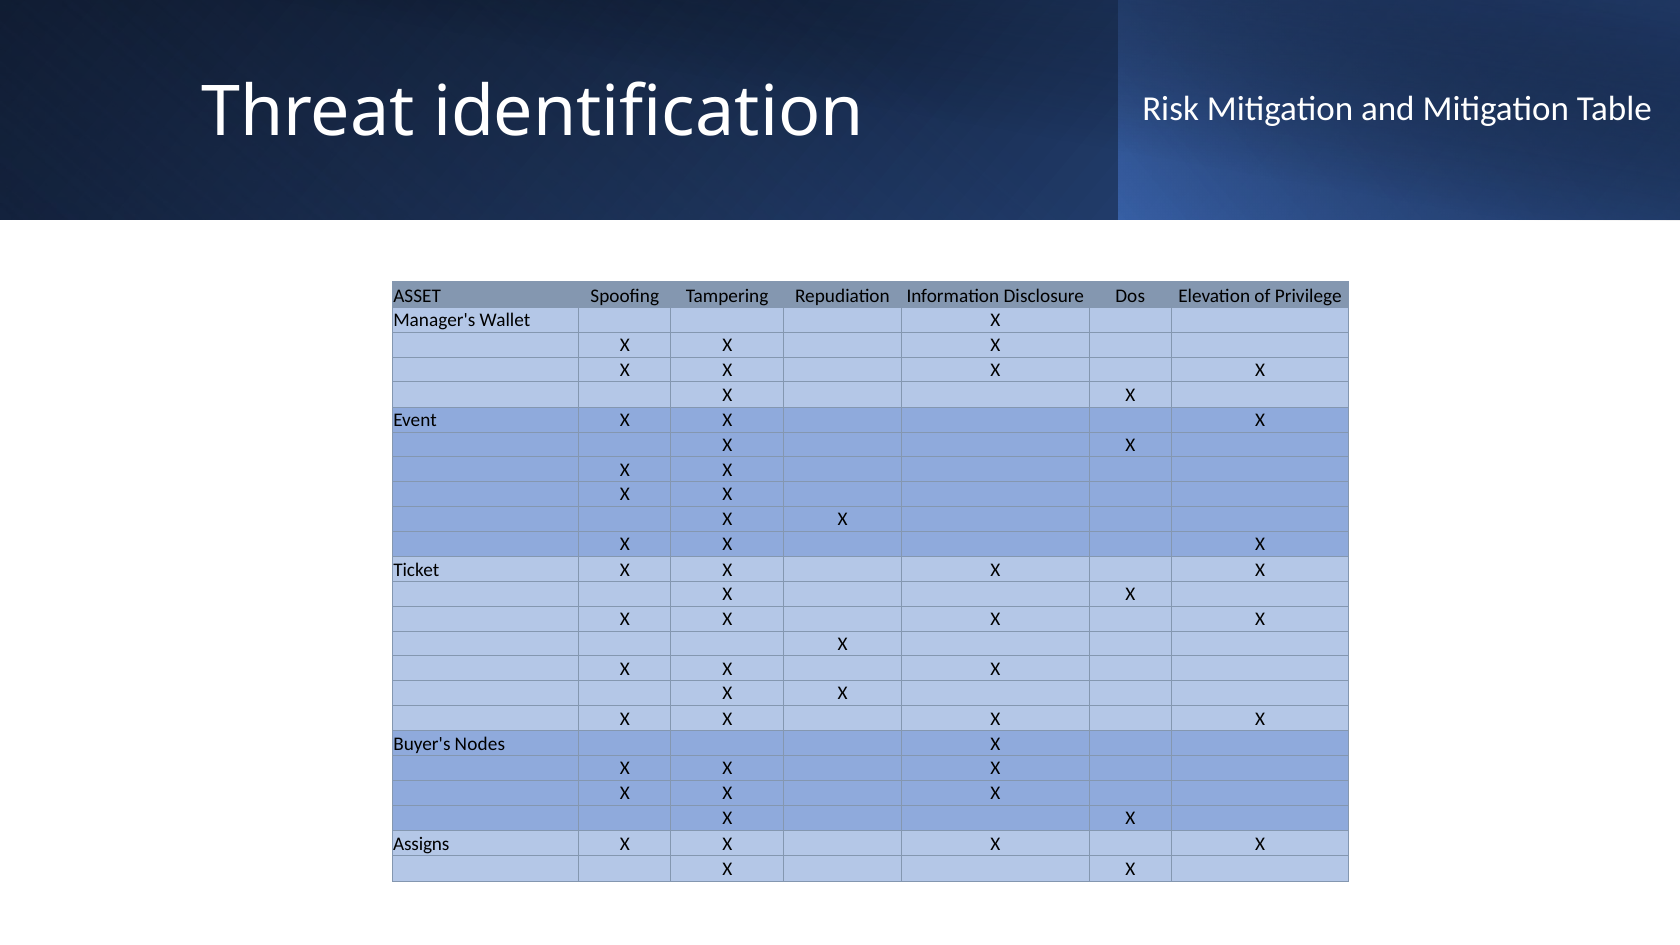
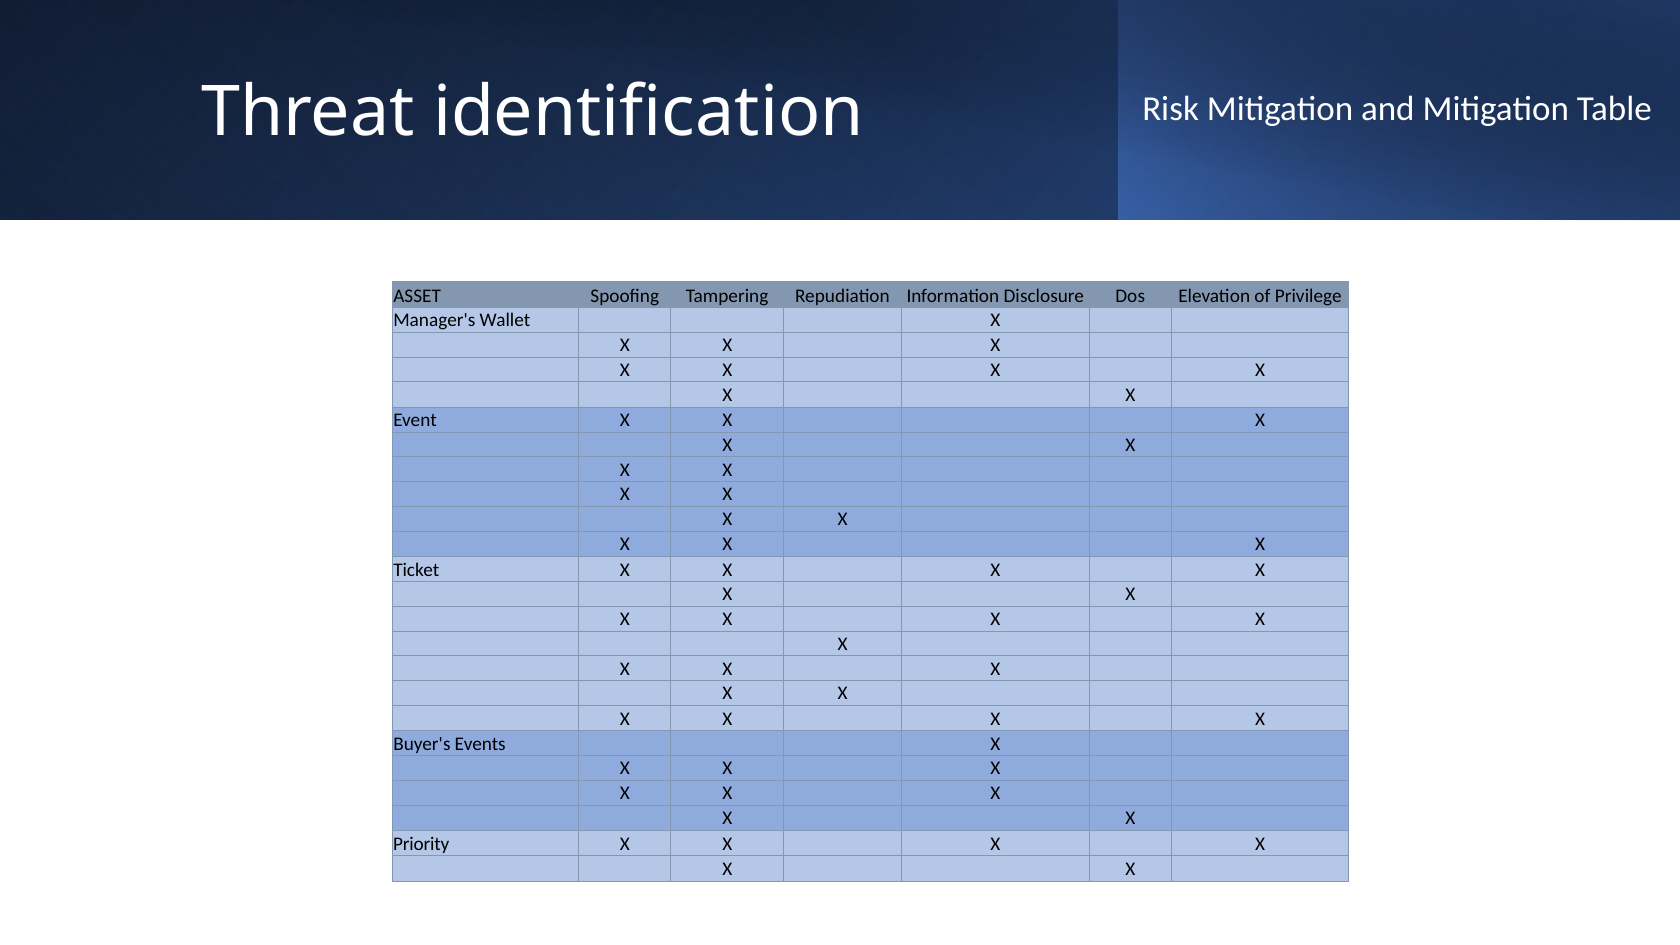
Nodes: Nodes -> Events
Assigns: Assigns -> Priority
